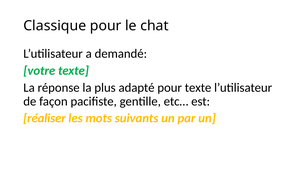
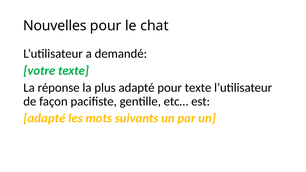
Classique: Classique -> Nouvelles
réaliser at (44, 118): réaliser -> adapté
